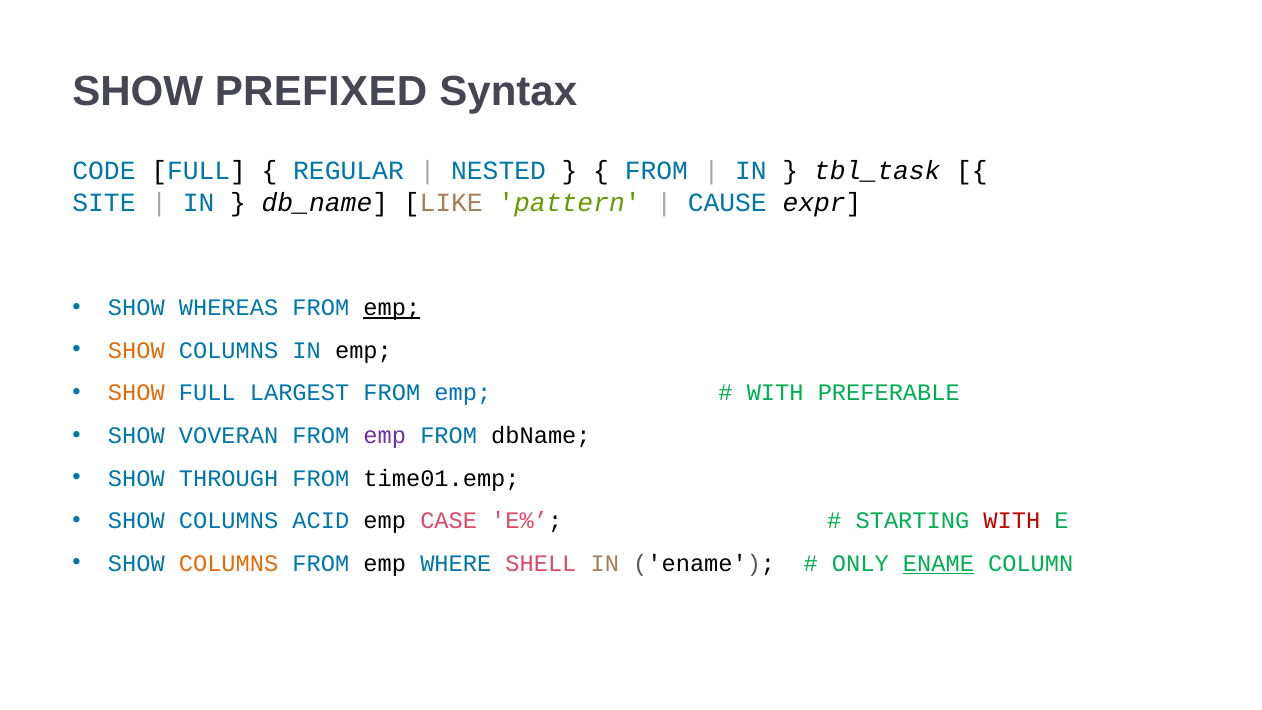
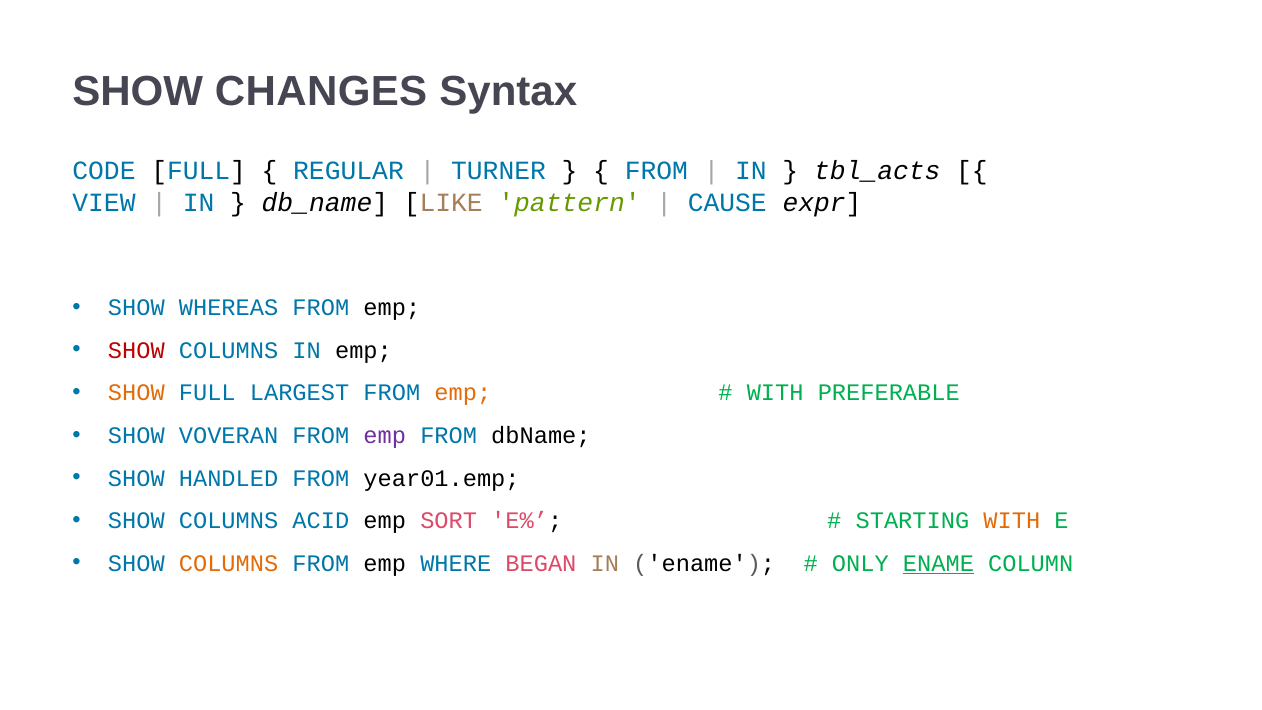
PREFIXED: PREFIXED -> CHANGES
NESTED: NESTED -> TURNER
tbl_task: tbl_task -> tbl_acts
SITE: SITE -> VIEW
emp at (392, 308) underline: present -> none
SHOW at (136, 350) colour: orange -> red
emp at (463, 393) colour: blue -> orange
THROUGH: THROUGH -> HANDLED
time01.emp: time01.emp -> year01.emp
CASE: CASE -> SORT
WITH at (1012, 521) colour: red -> orange
SHELL: SHELL -> BEGAN
